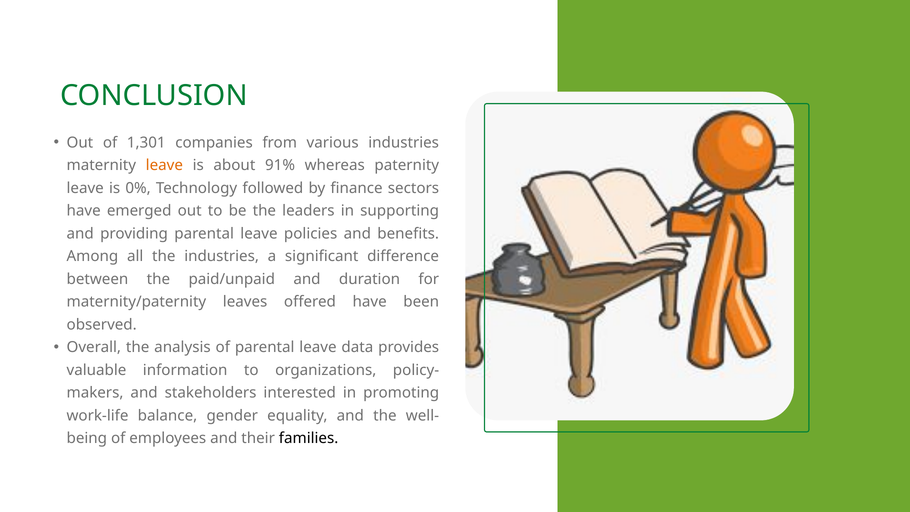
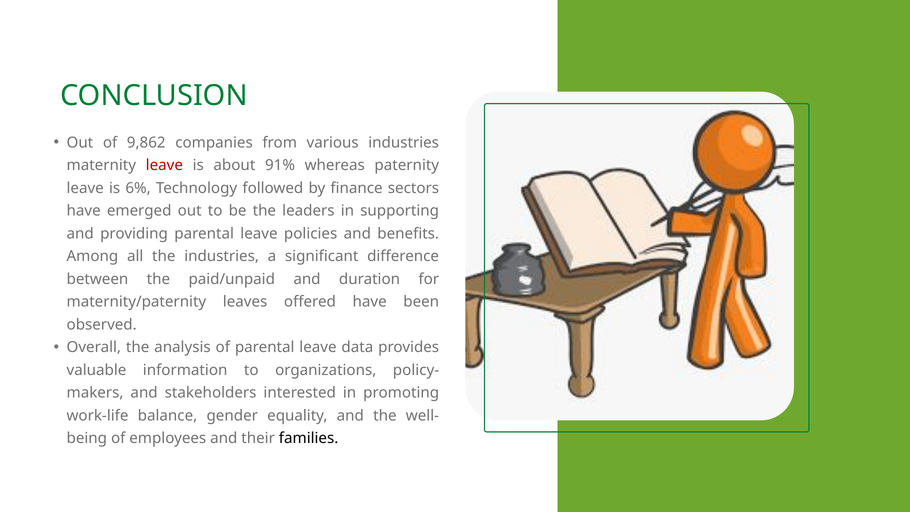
1,301: 1,301 -> 9,862
leave at (164, 165) colour: orange -> red
0%: 0% -> 6%
